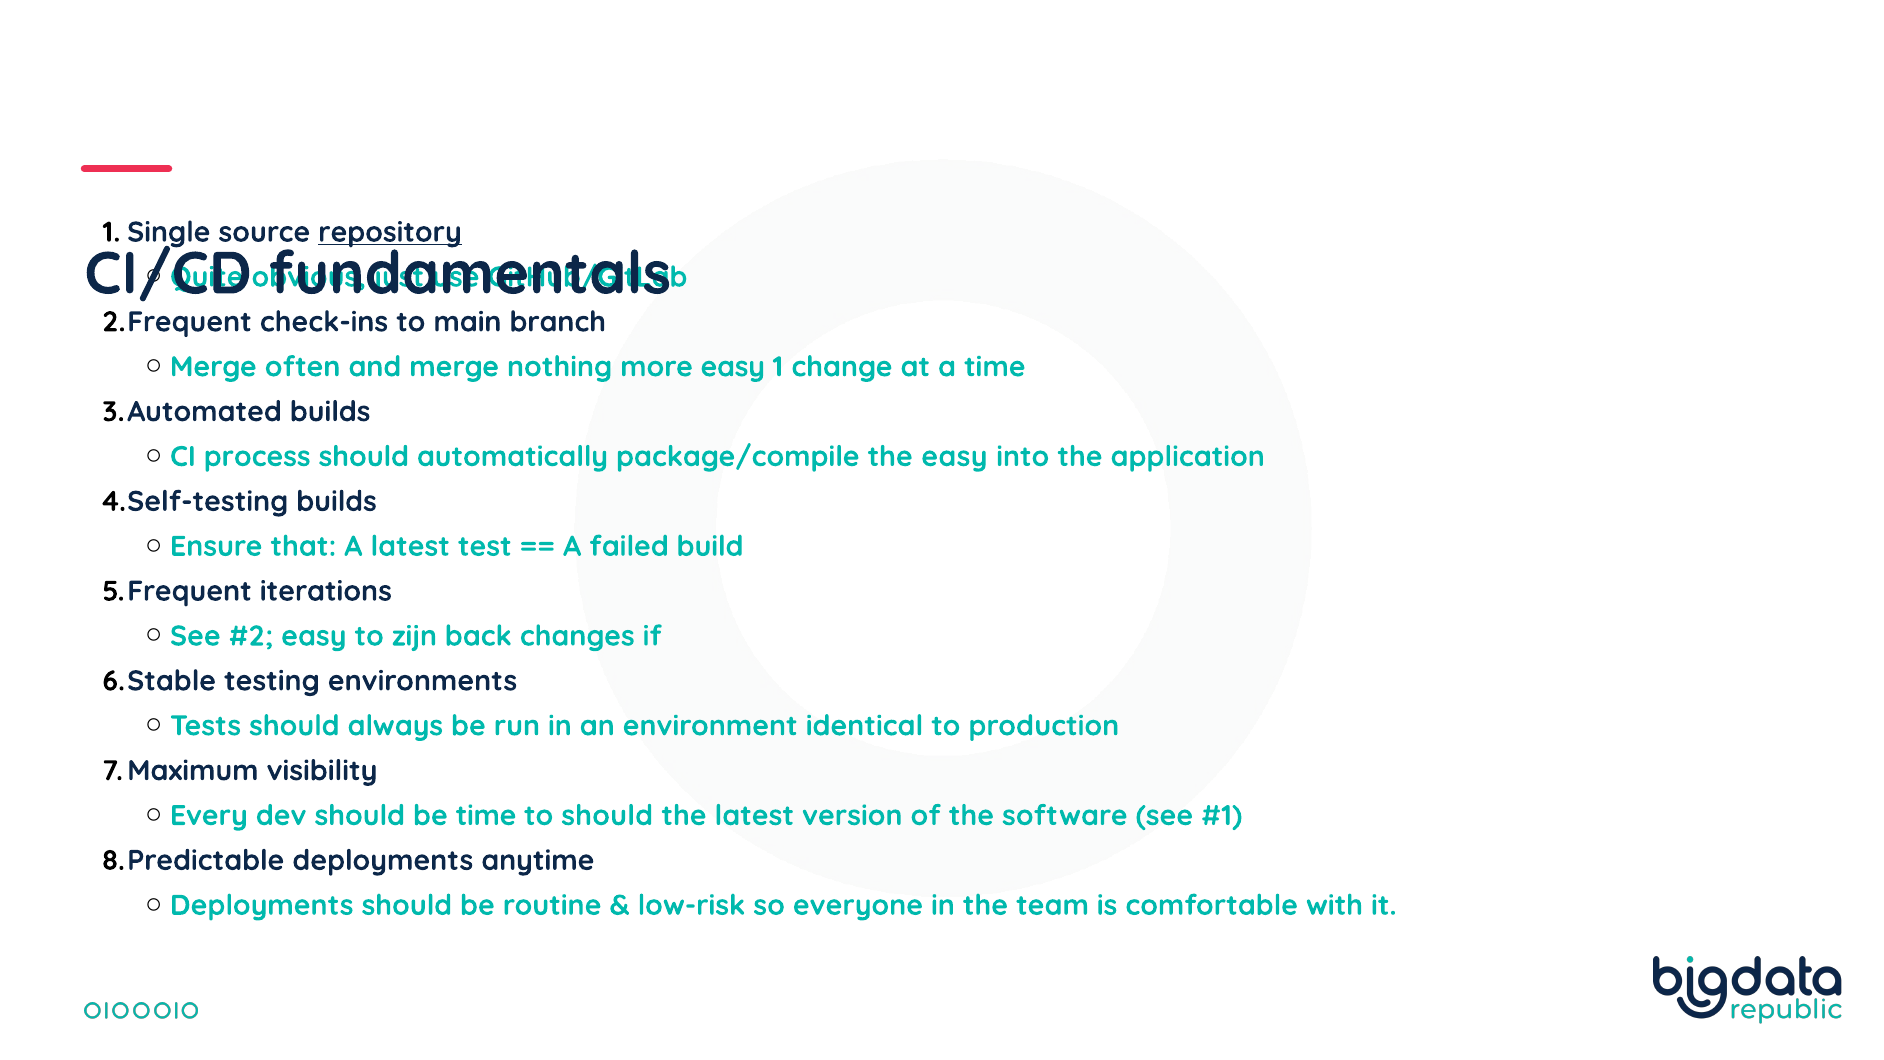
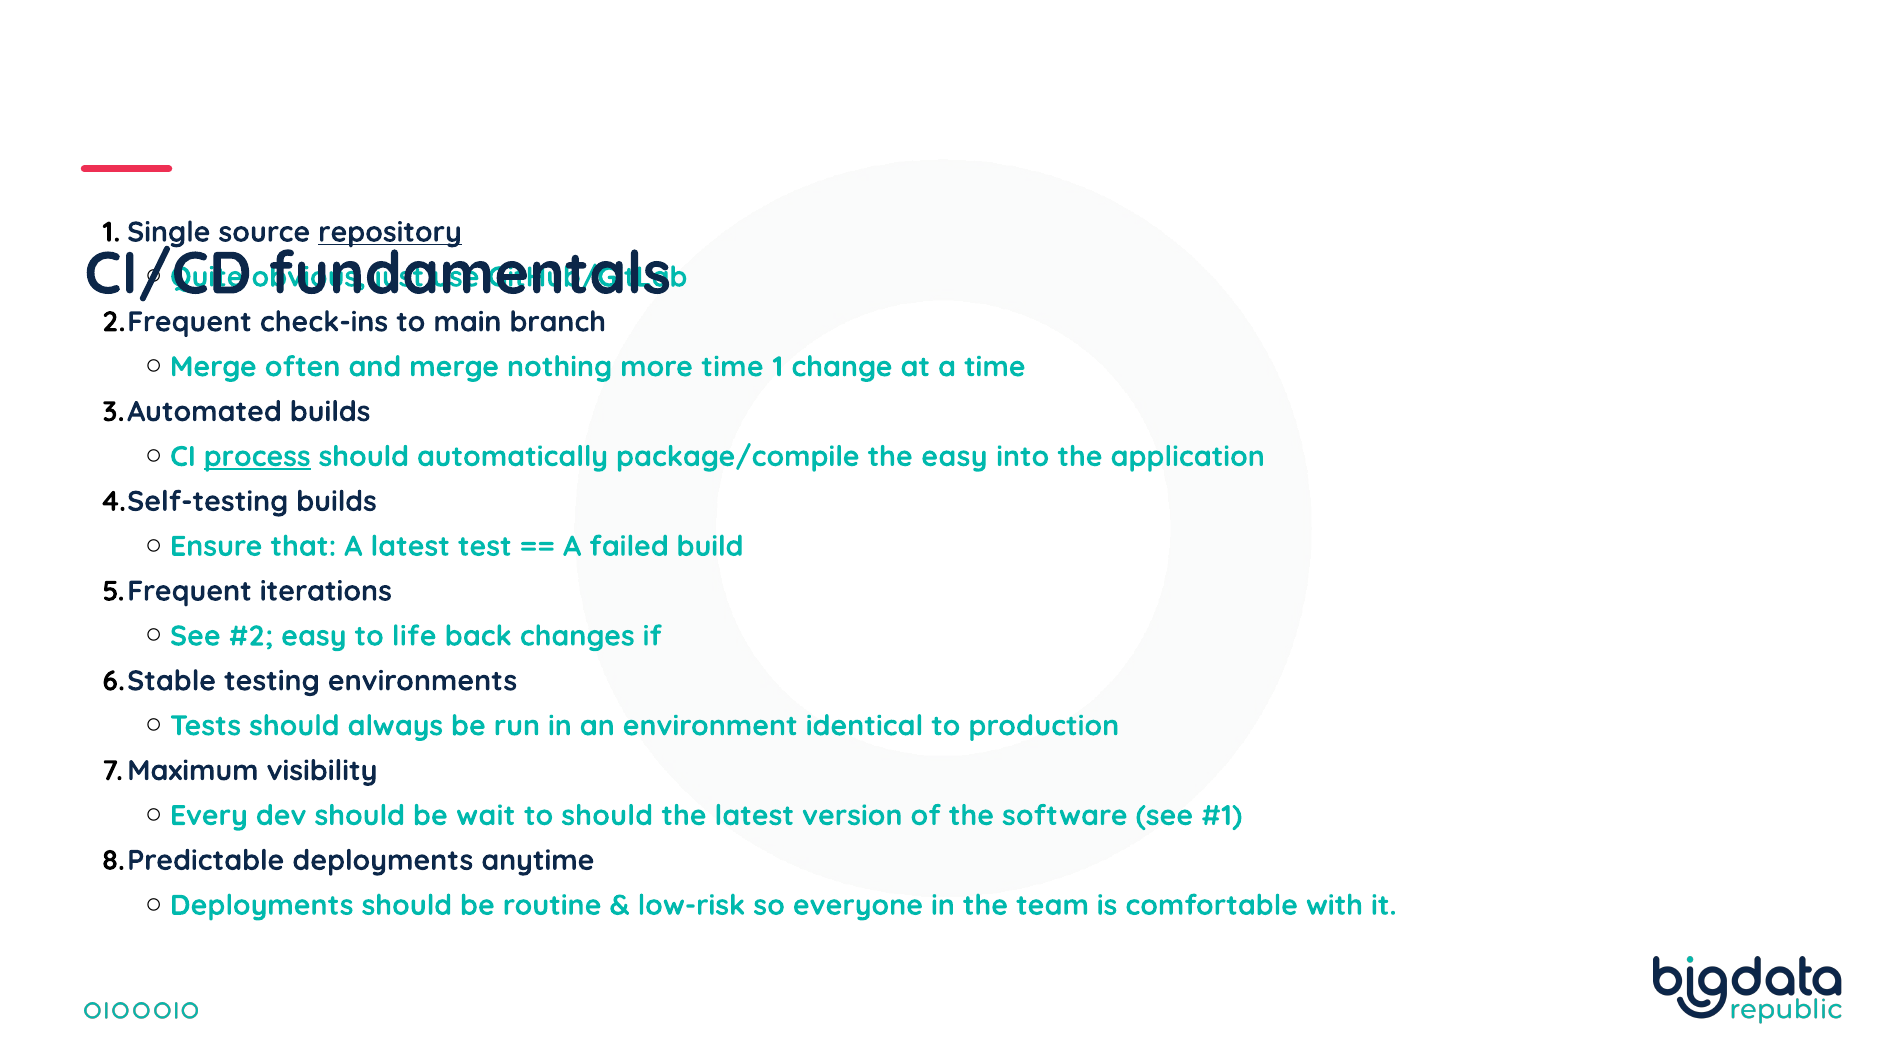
more easy: easy -> time
process underline: none -> present
zijn: zijn -> life
be time: time -> wait
